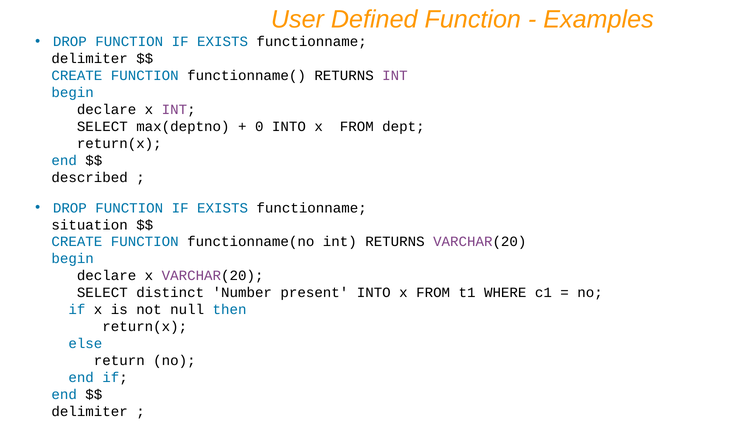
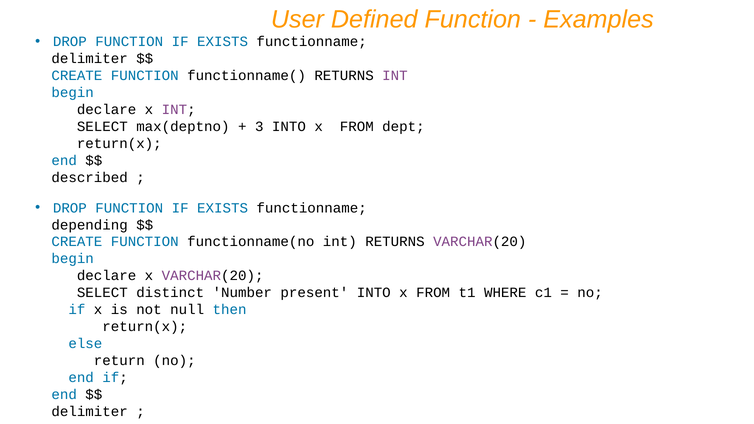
0: 0 -> 3
situation: situation -> depending
